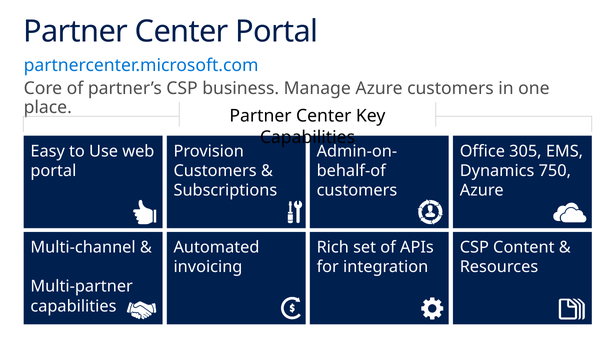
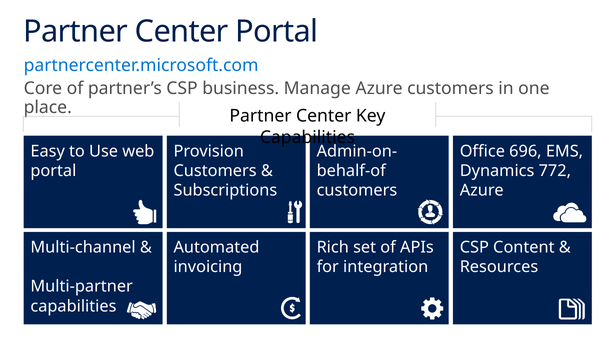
305: 305 -> 696
750: 750 -> 772
